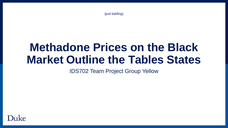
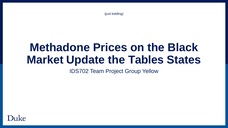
Outline: Outline -> Update
